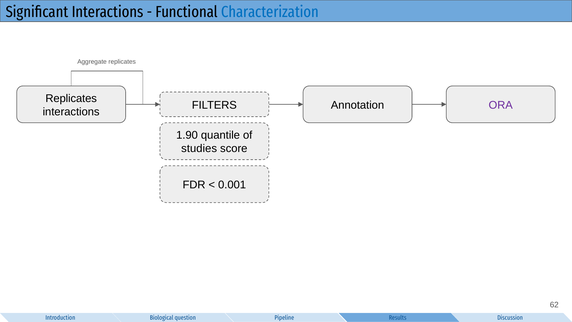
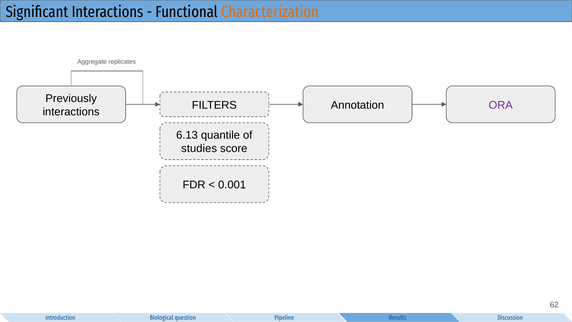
Characterization colour: blue -> orange
Replicates at (71, 98): Replicates -> Previously
1.90: 1.90 -> 6.13
